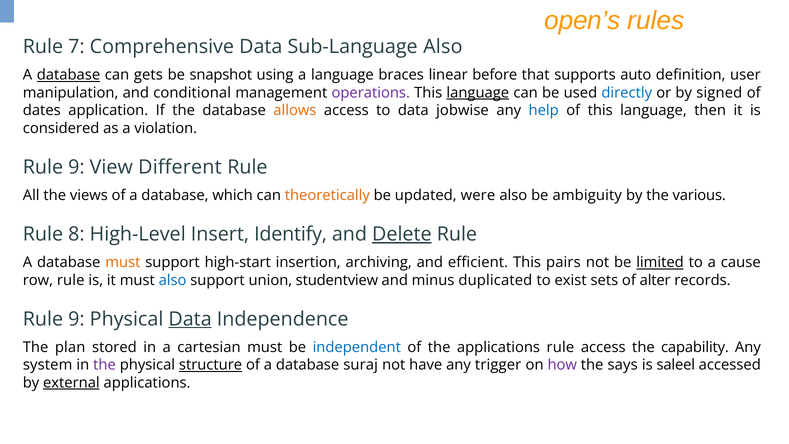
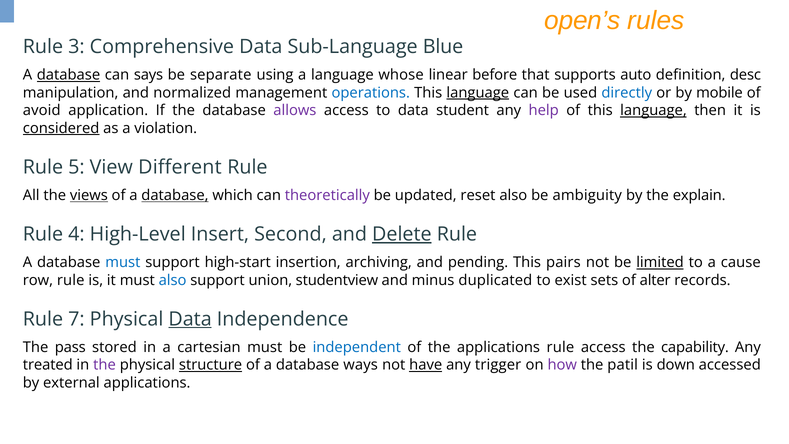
7: 7 -> 3
Sub-Language Also: Also -> Blue
gets: gets -> says
snapshot: snapshot -> separate
braces: braces -> whose
user: user -> desc
conditional: conditional -> normalized
operations colour: purple -> blue
signed: signed -> mobile
dates: dates -> avoid
allows colour: orange -> purple
jobwise: jobwise -> student
help colour: blue -> purple
language at (653, 111) underline: none -> present
considered underline: none -> present
9 at (76, 167): 9 -> 5
views underline: none -> present
database at (175, 195) underline: none -> present
theoretically colour: orange -> purple
were: were -> reset
various: various -> explain
8: 8 -> 4
Identify: Identify -> Second
must at (123, 262) colour: orange -> blue
efficient: efficient -> pending
9 at (76, 319): 9 -> 7
plan: plan -> pass
system: system -> treated
suraj: suraj -> ways
have underline: none -> present
says: says -> patil
saleel: saleel -> down
external underline: present -> none
